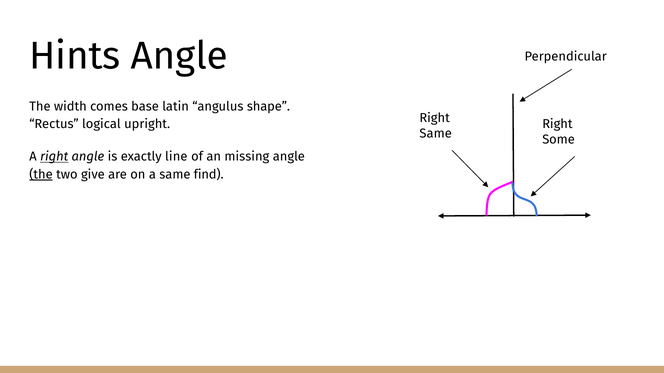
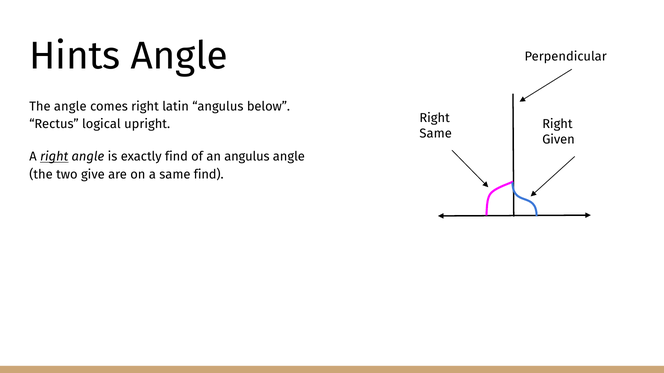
The width: width -> angle
comes base: base -> right
shape: shape -> below
Some: Some -> Given
exactly line: line -> find
an missing: missing -> angulus
the at (41, 175) underline: present -> none
